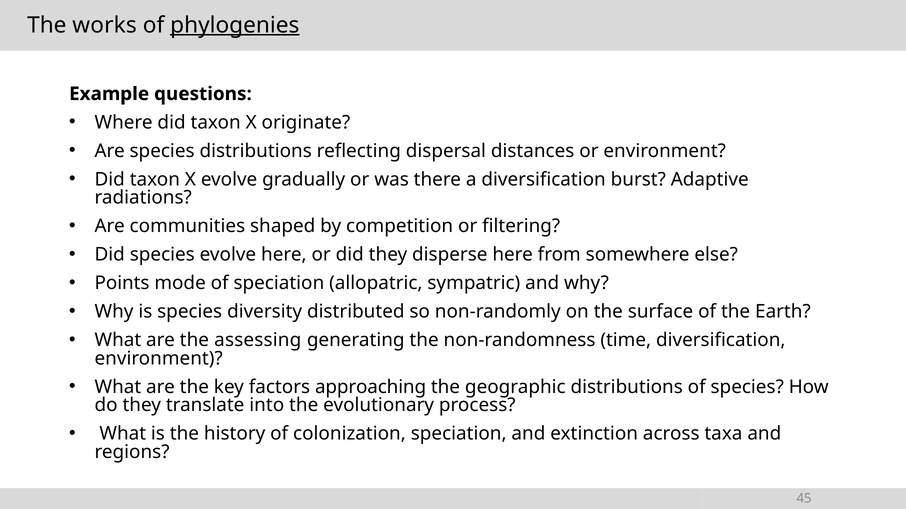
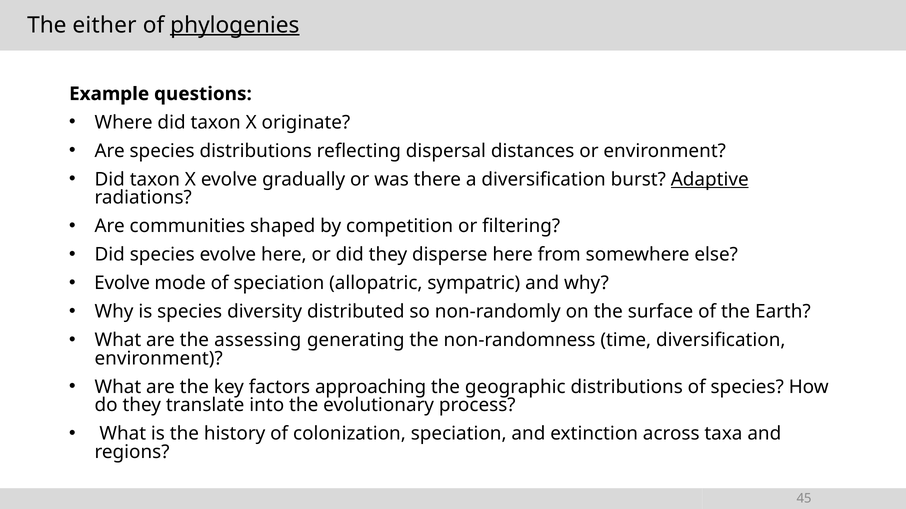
works: works -> either
Adaptive underline: none -> present
Points at (122, 283): Points -> Evolve
